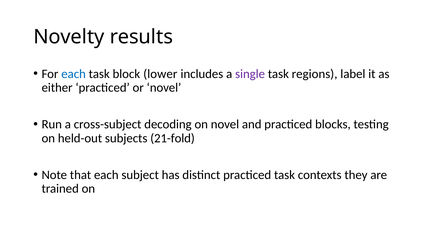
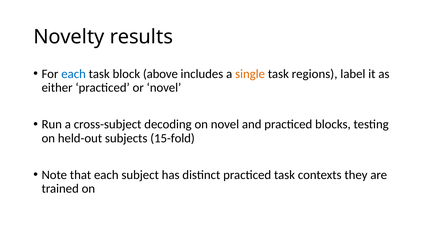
lower: lower -> above
single colour: purple -> orange
21-fold: 21-fold -> 15-fold
